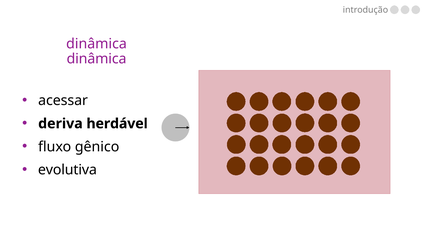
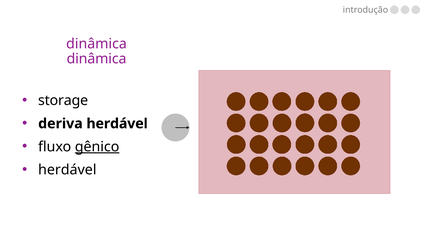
acessar: acessar -> storage
gênico underline: none -> present
evolutiva at (67, 170): evolutiva -> herdável
